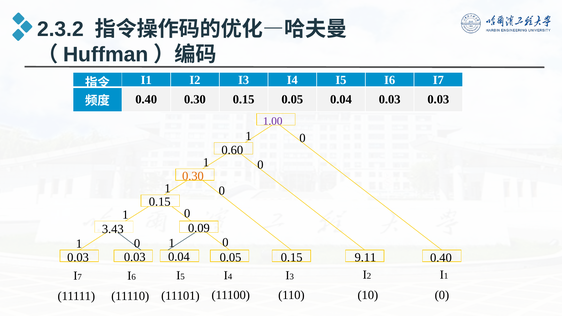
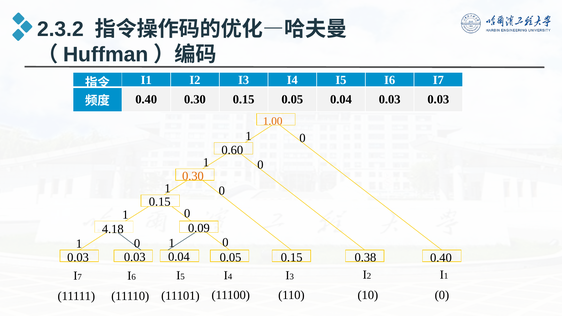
1.00 colour: purple -> orange
3.43: 3.43 -> 4.18
9.11: 9.11 -> 0.38
